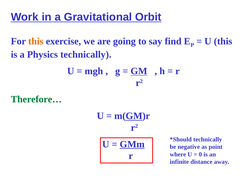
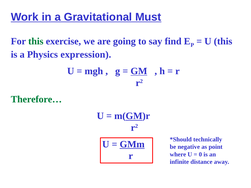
Orbit: Orbit -> Must
this at (36, 41) colour: orange -> green
Physics technically: technically -> expression
